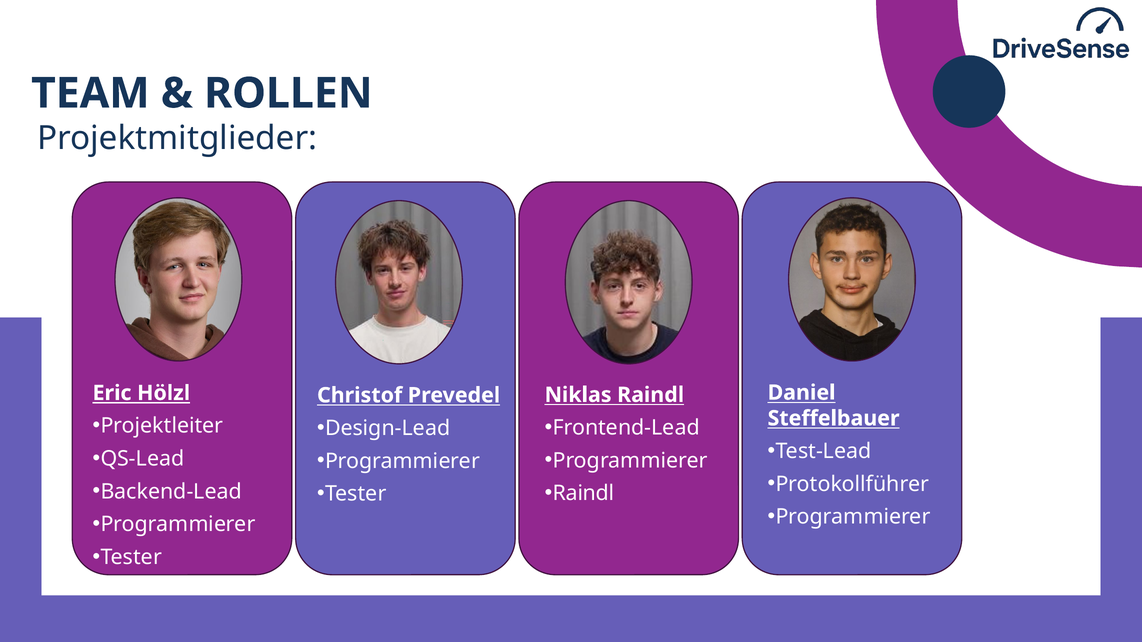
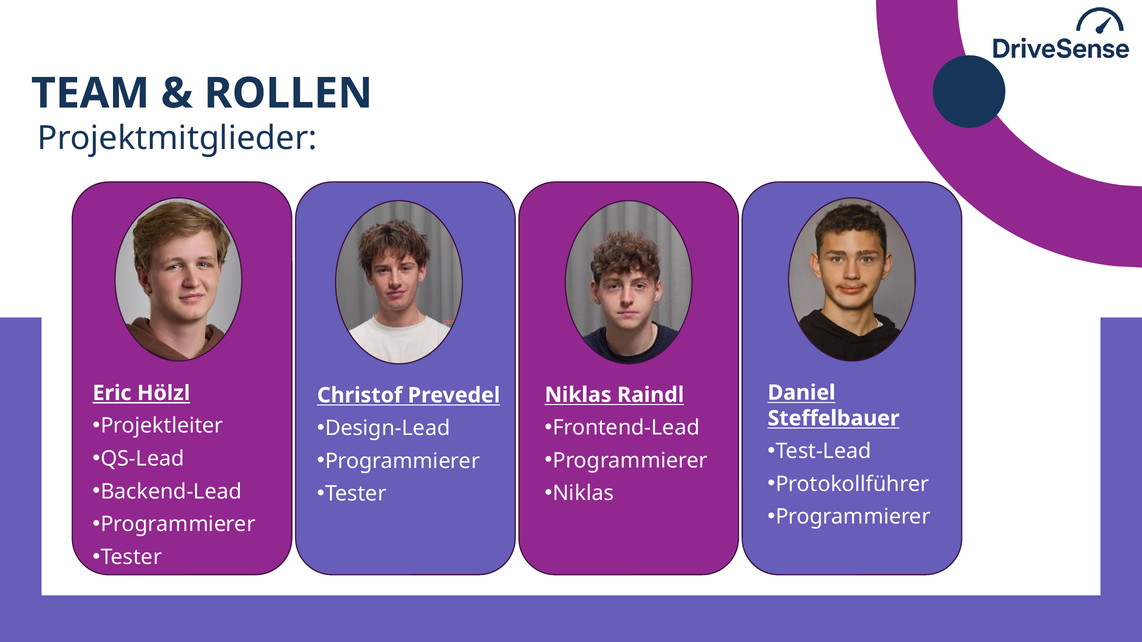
Raindl at (583, 494): Raindl -> Niklas
